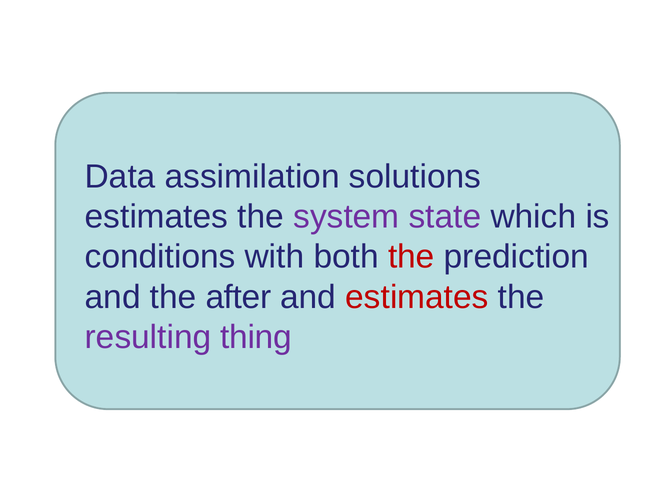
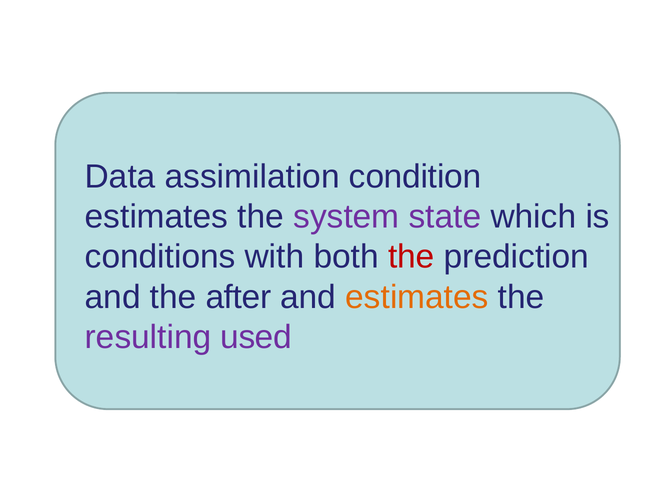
solutions: solutions -> condition
estimates at (417, 297) colour: red -> orange
thing: thing -> used
